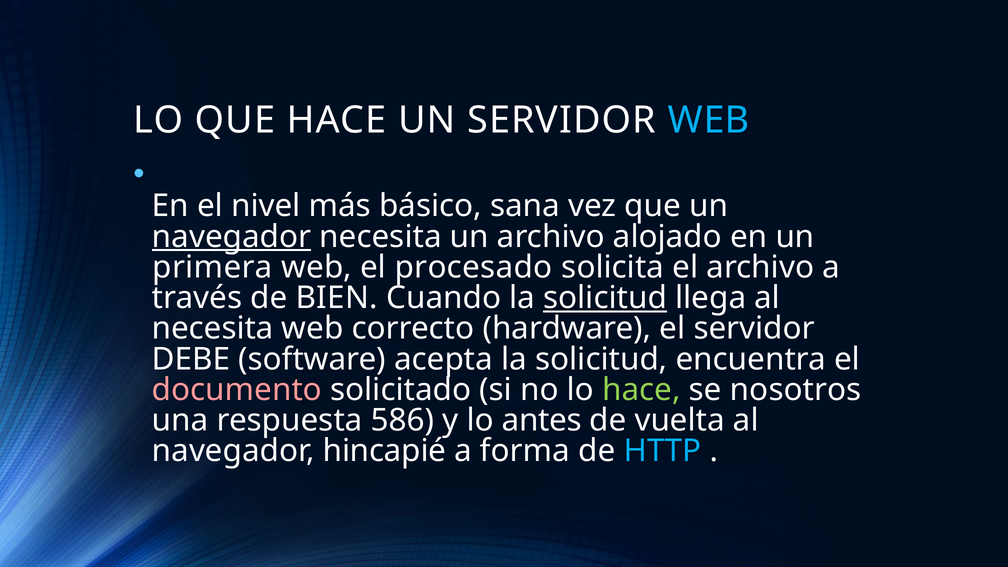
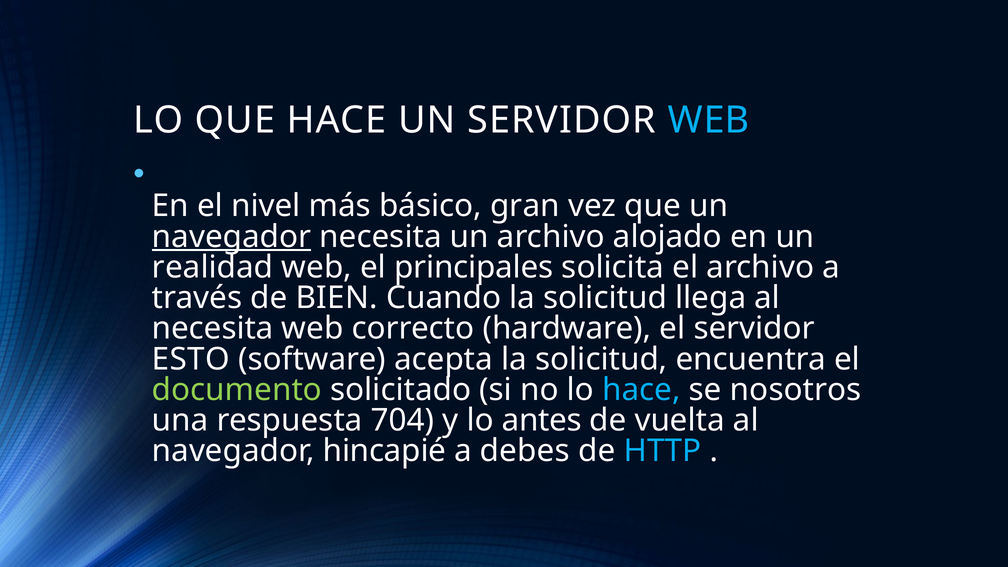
sana: sana -> gran
primera: primera -> realidad
procesado: procesado -> principales
solicitud at (605, 298) underline: present -> none
DEBE: DEBE -> ESTO
documento colour: pink -> light green
hace at (641, 390) colour: light green -> light blue
586: 586 -> 704
forma: forma -> debes
